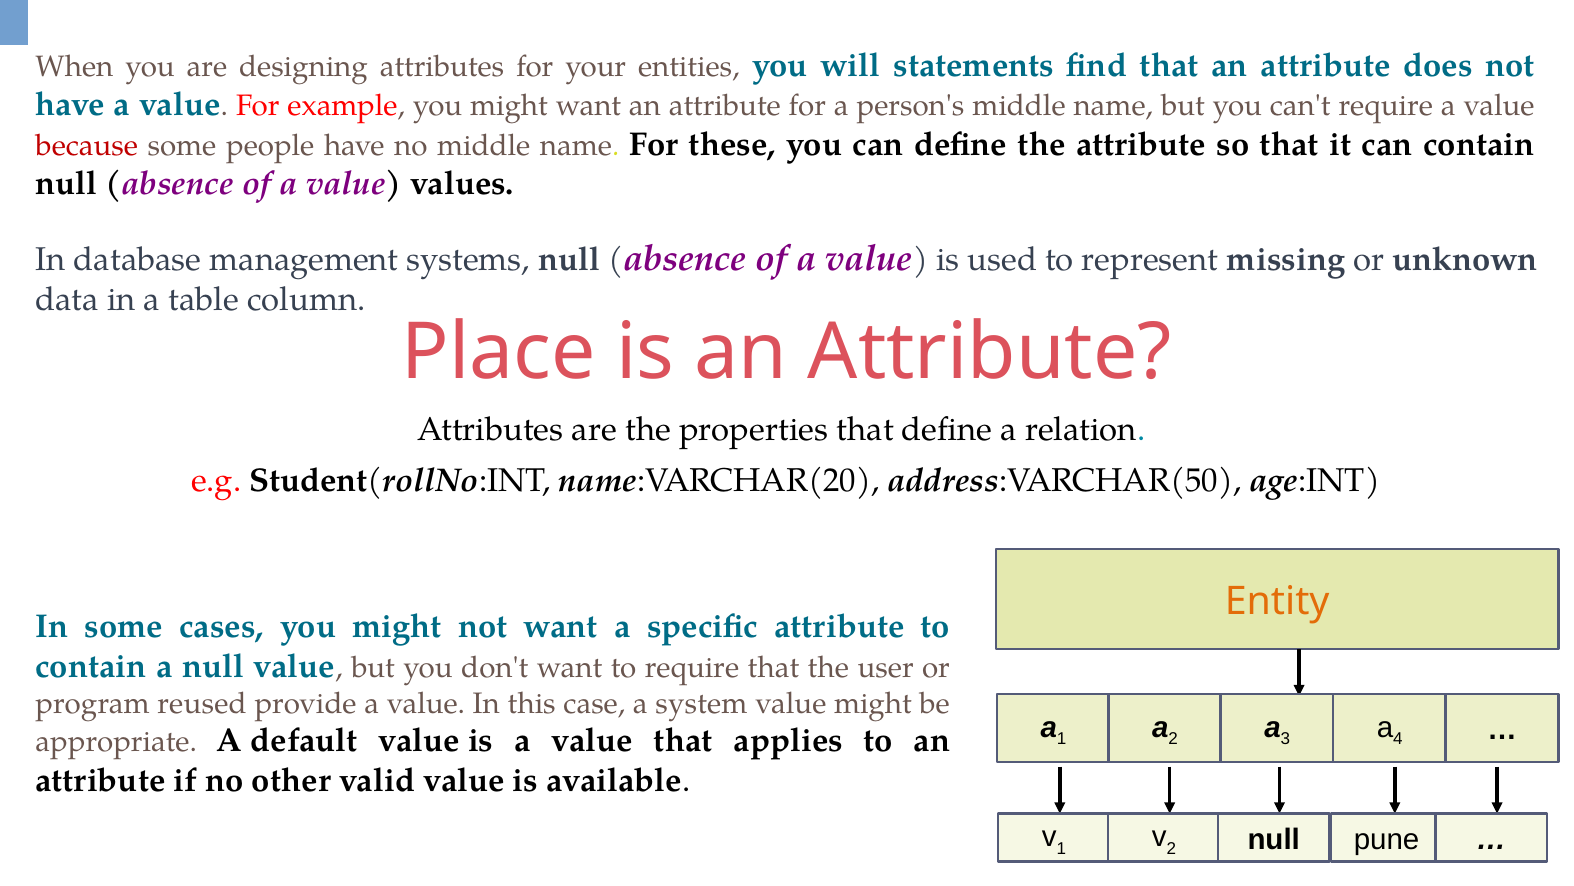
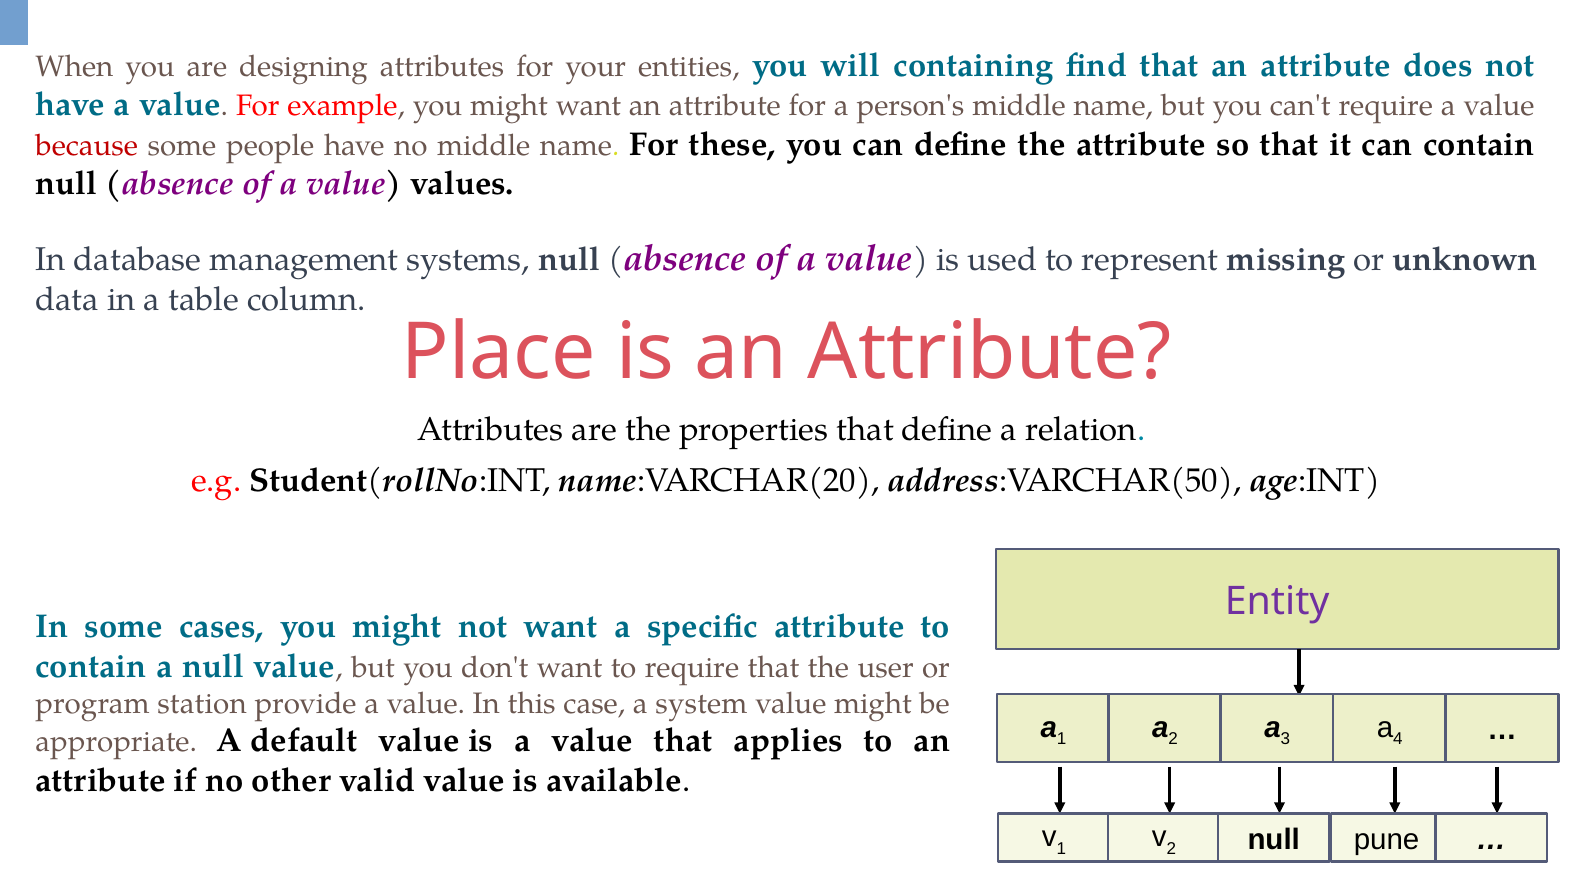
statements: statements -> containing
Entity colour: orange -> purple
reused: reused -> station
